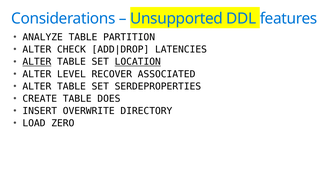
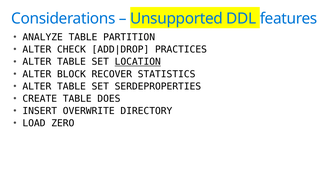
LATENCIES: LATENCIES -> PRACTICES
ALTER at (37, 62) underline: present -> none
LEVEL: LEVEL -> BLOCK
ASSOCIATED: ASSOCIATED -> STATISTICS
